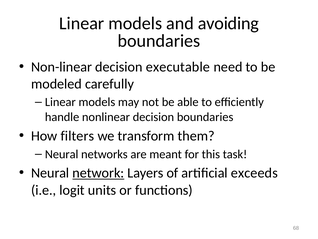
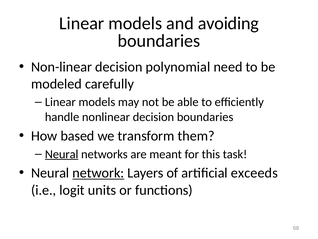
executable: executable -> polynomial
filters: filters -> based
Neural at (62, 154) underline: none -> present
